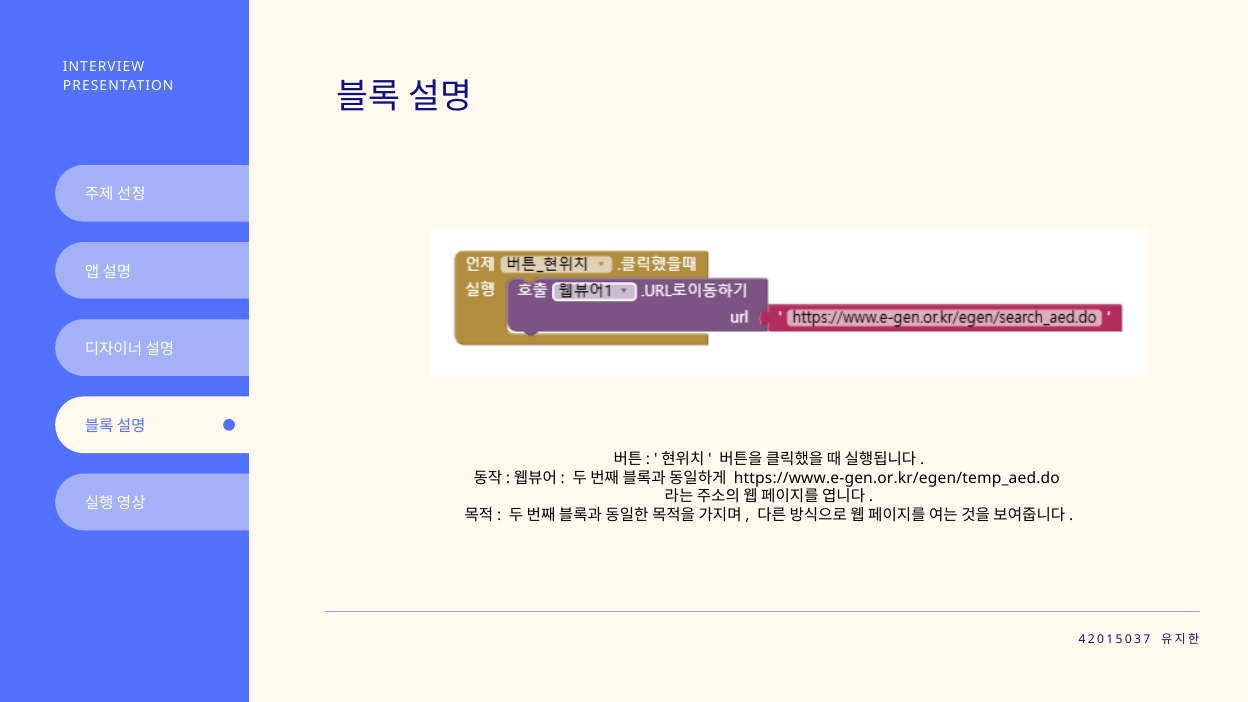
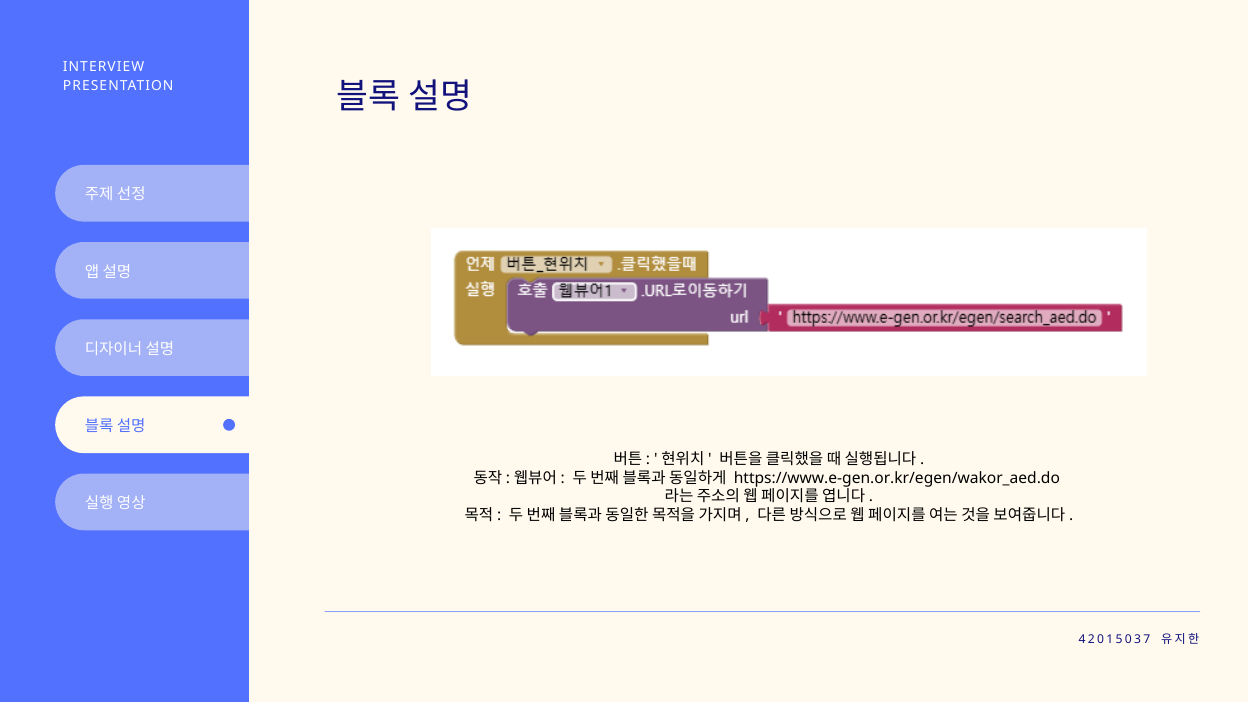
https://www.e-gen.or.kr/egen/temp_aed.do: https://www.e-gen.or.kr/egen/temp_aed.do -> https://www.e-gen.or.kr/egen/wakor_aed.do
